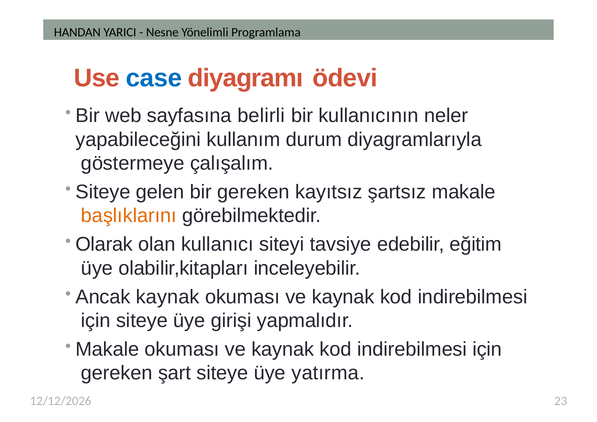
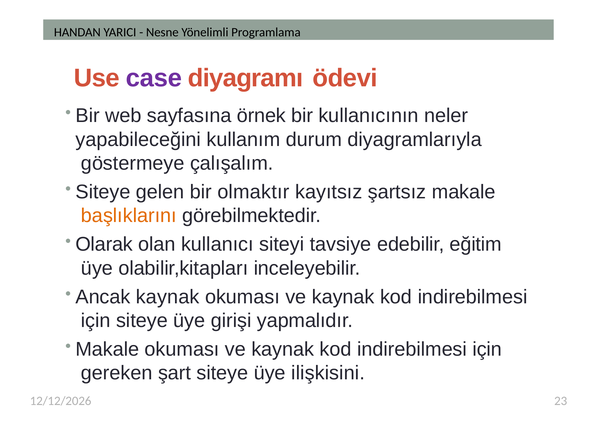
case colour: blue -> purple
belirli: belirli -> örnek
bir gereken: gereken -> olmaktır
yatırma: yatırma -> ilişkisini
